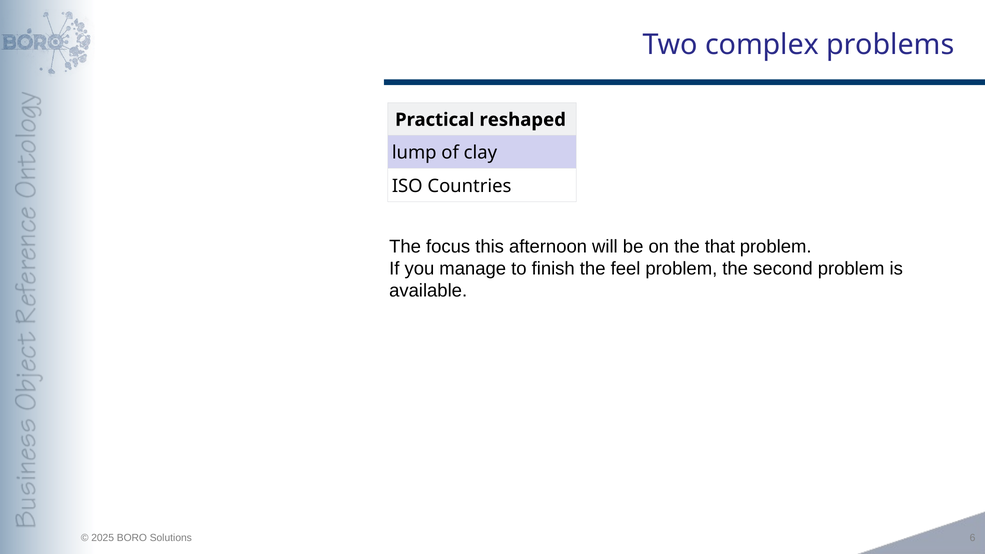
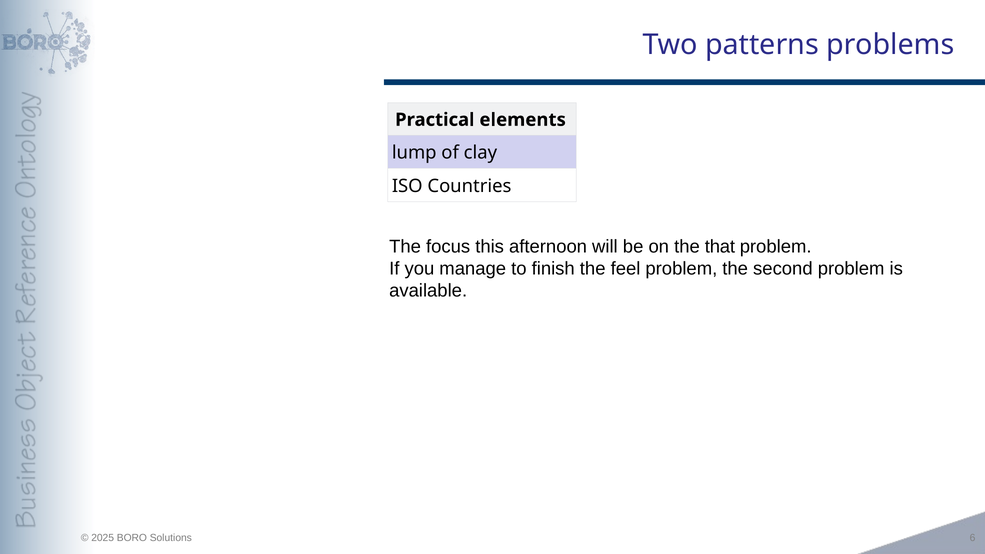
complex: complex -> patterns
reshaped: reshaped -> elements
